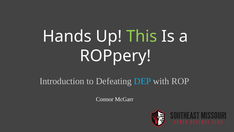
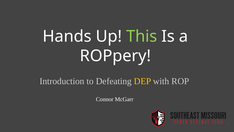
DEP colour: light blue -> yellow
